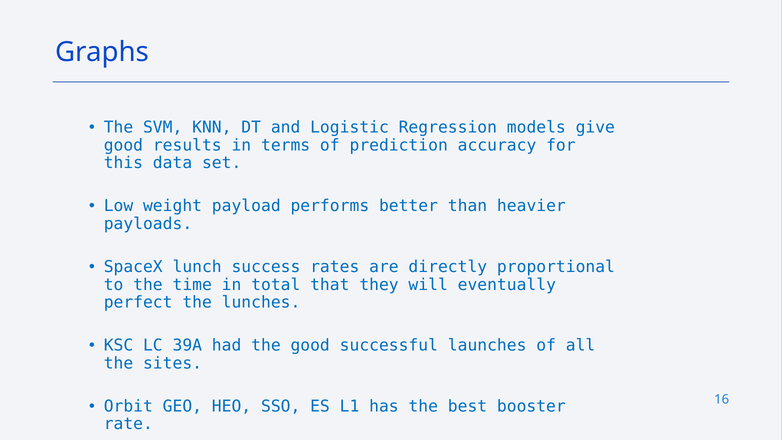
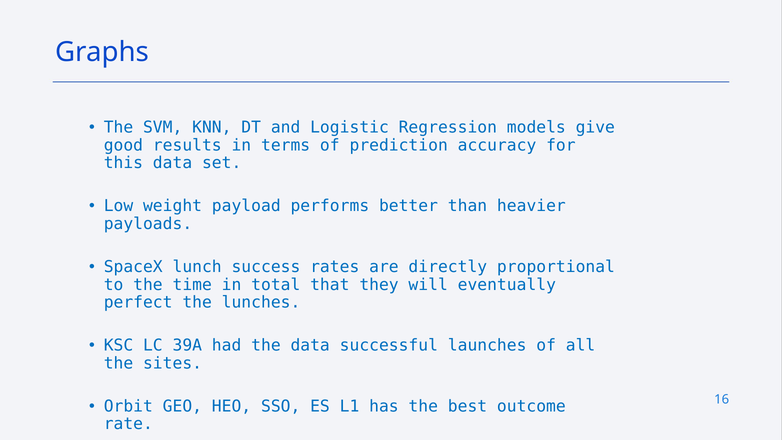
the good: good -> data
booster: booster -> outcome
